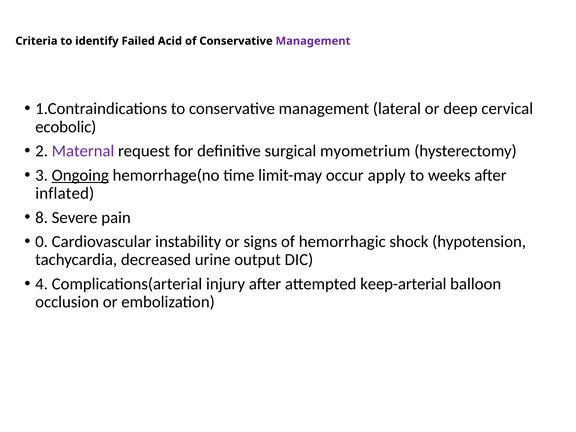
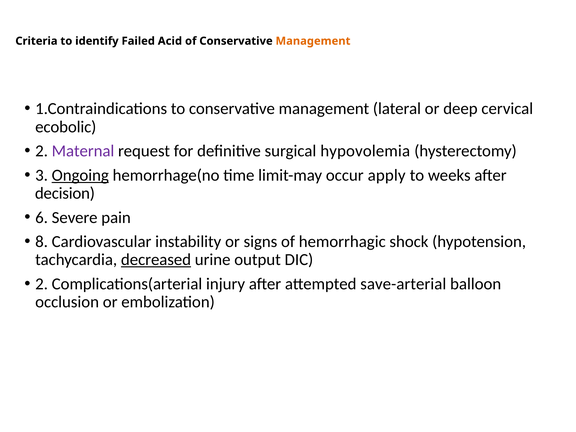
Management at (313, 41) colour: purple -> orange
myometrium: myometrium -> hypovolemia
inflated: inflated -> decision
8: 8 -> 6
0: 0 -> 8
decreased underline: none -> present
4 at (42, 284): 4 -> 2
keep-arterial: keep-arterial -> save-arterial
